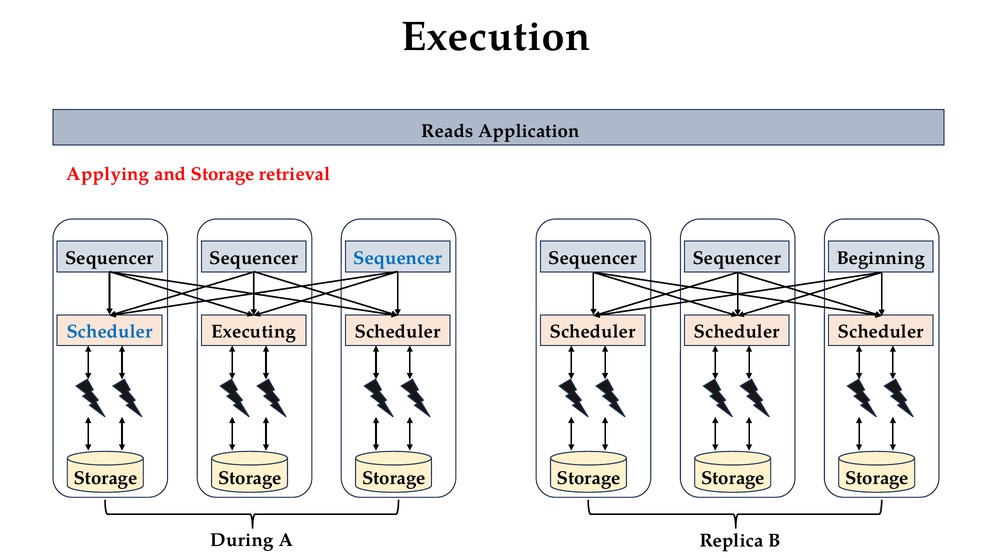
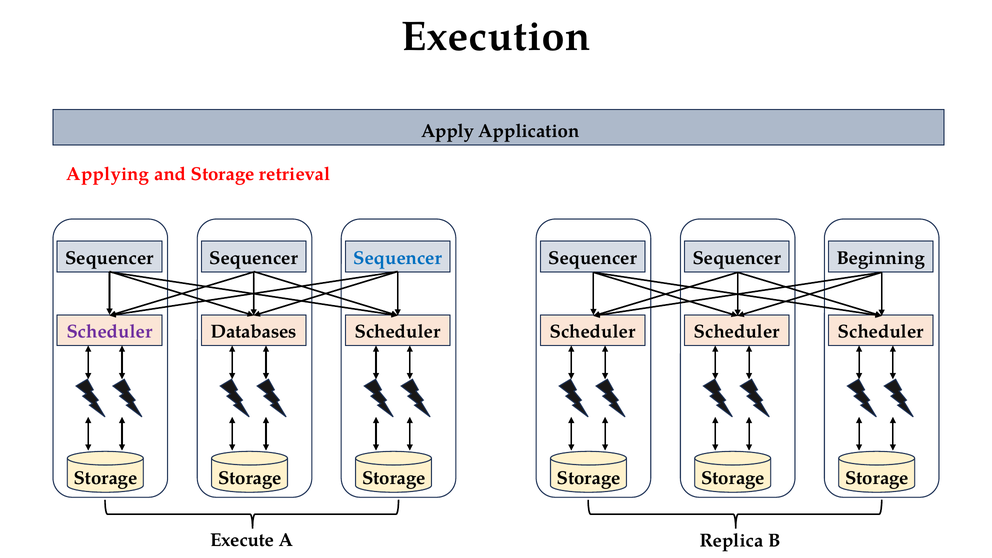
Reads: Reads -> Apply
Scheduler at (109, 332) colour: blue -> purple
Executing: Executing -> Databases
During: During -> Execute
